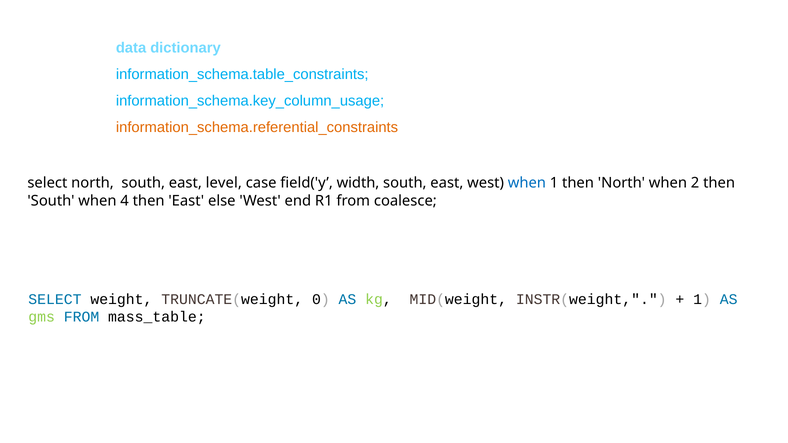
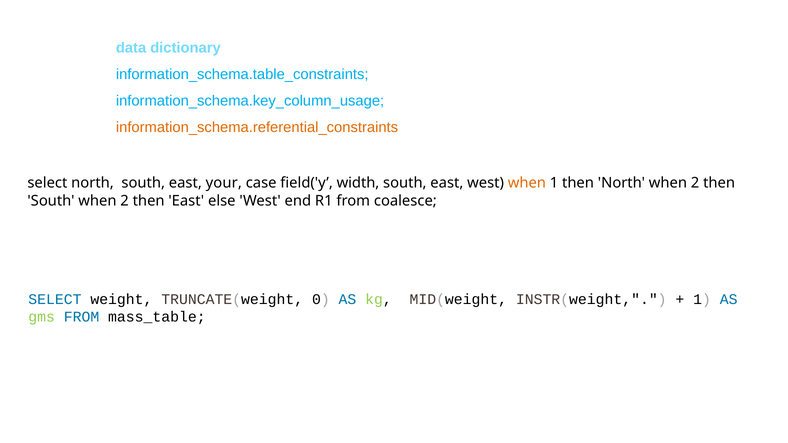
level: level -> your
when at (527, 183) colour: blue -> orange
South when 4: 4 -> 2
